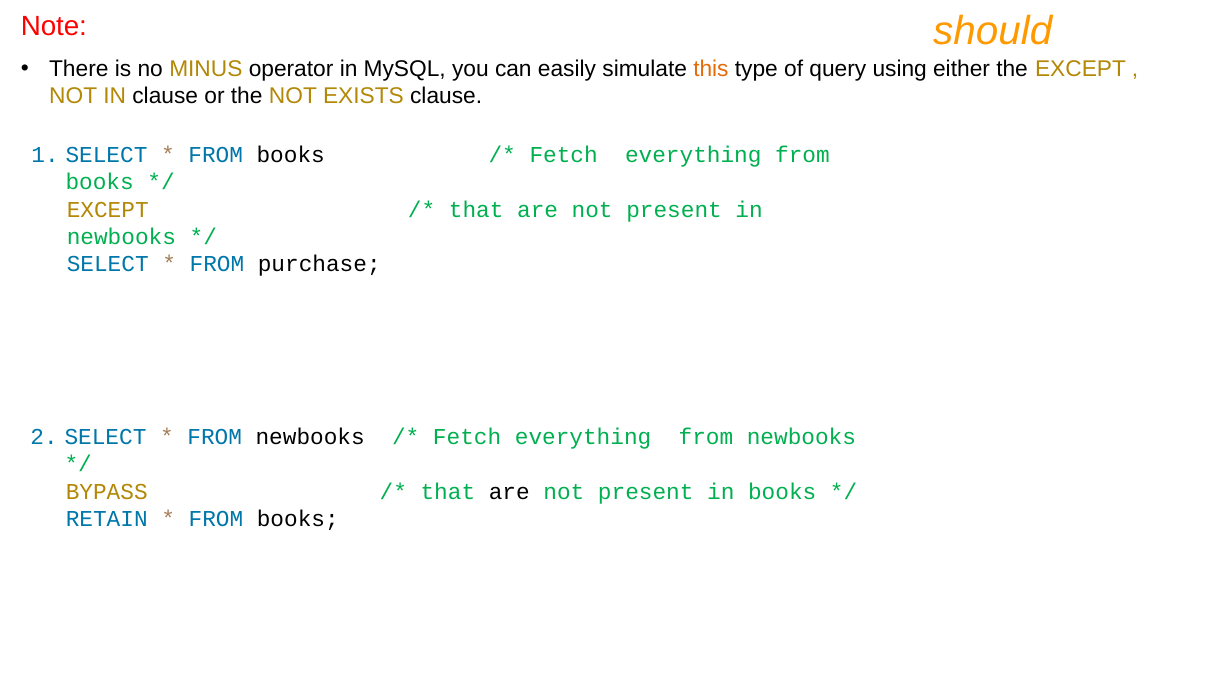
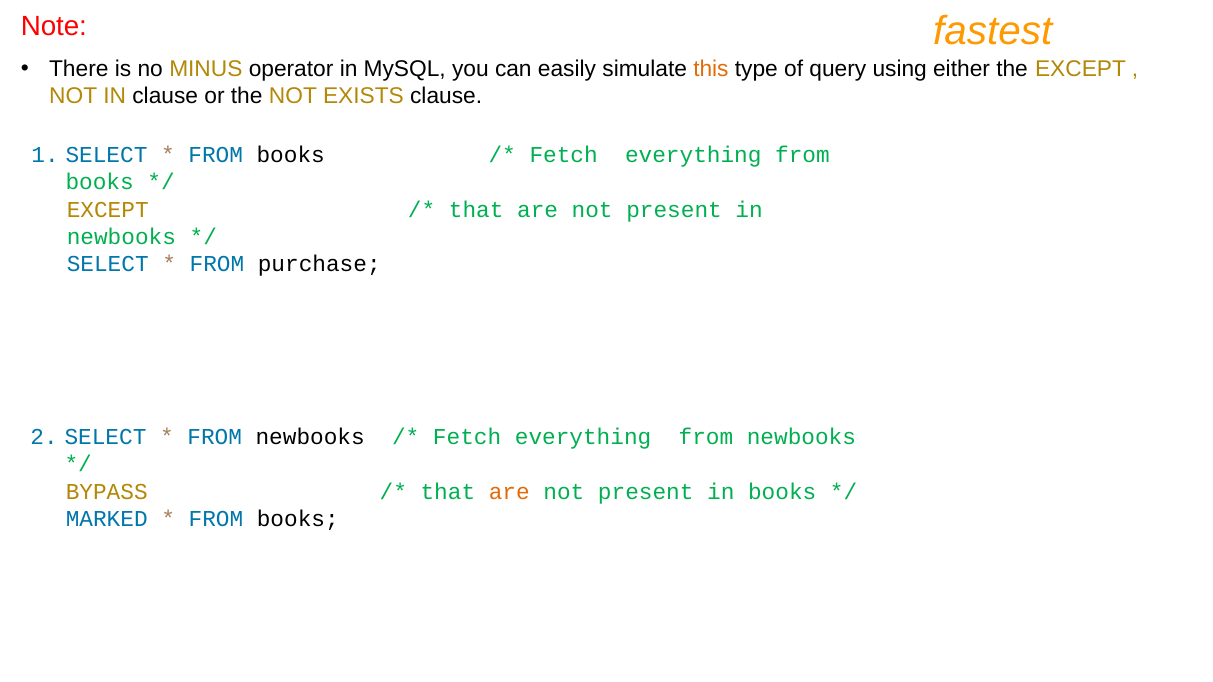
should: should -> fastest
are at (509, 492) colour: black -> orange
RETAIN: RETAIN -> MARKED
